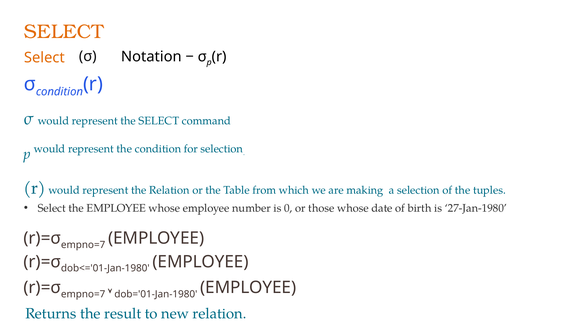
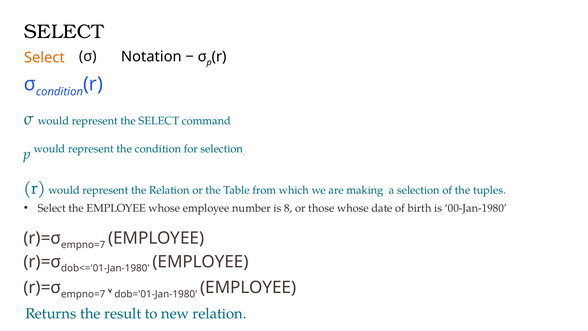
SELECT at (64, 32) colour: orange -> black
0: 0 -> 8
27-Jan-1980: 27-Jan-1980 -> 00-Jan-1980
